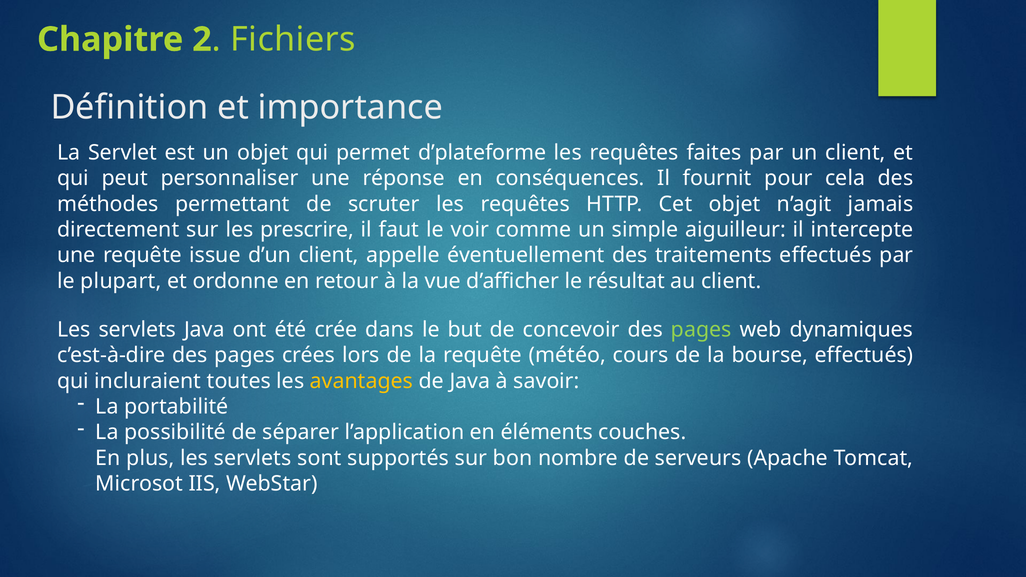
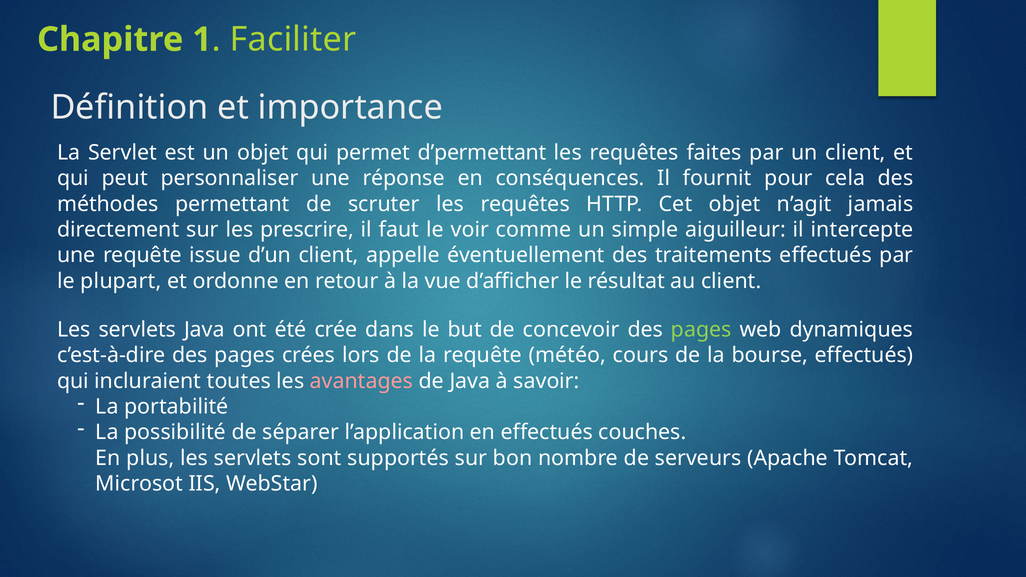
2: 2 -> 1
Fichiers: Fichiers -> Faciliter
d’plateforme: d’plateforme -> d’permettant
avantages colour: yellow -> pink
en éléments: éléments -> effectués
